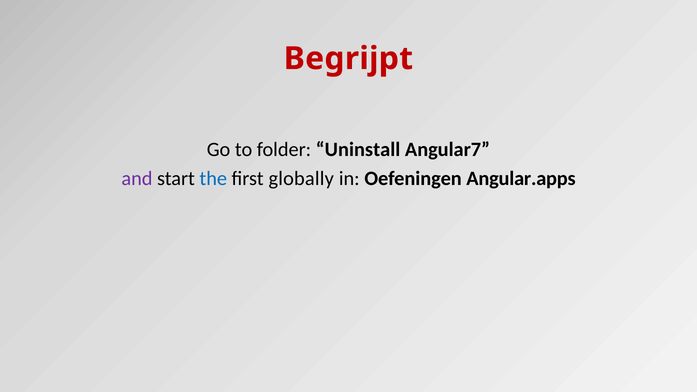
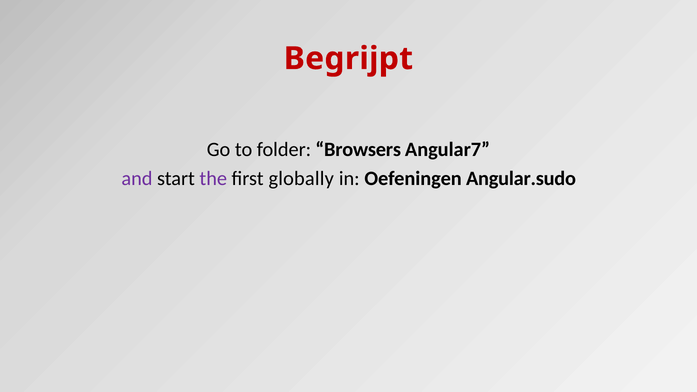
Uninstall: Uninstall -> Browsers
the colour: blue -> purple
Angular.apps: Angular.apps -> Angular.sudo
